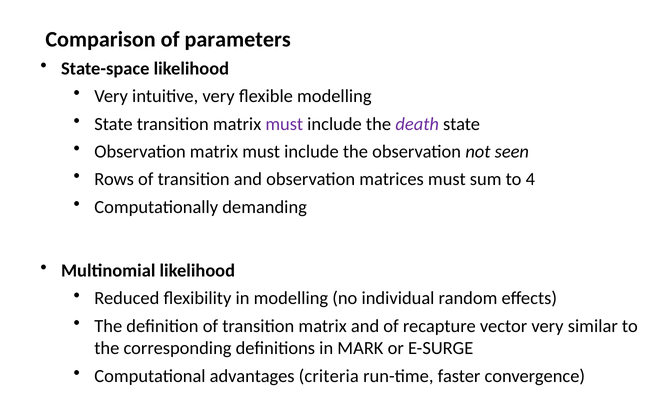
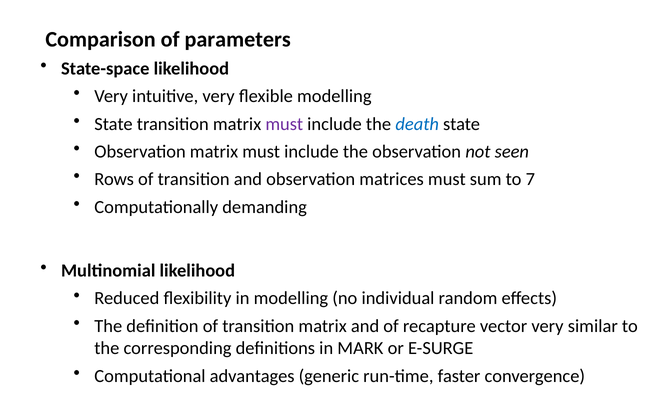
death colour: purple -> blue
4: 4 -> 7
criteria: criteria -> generic
